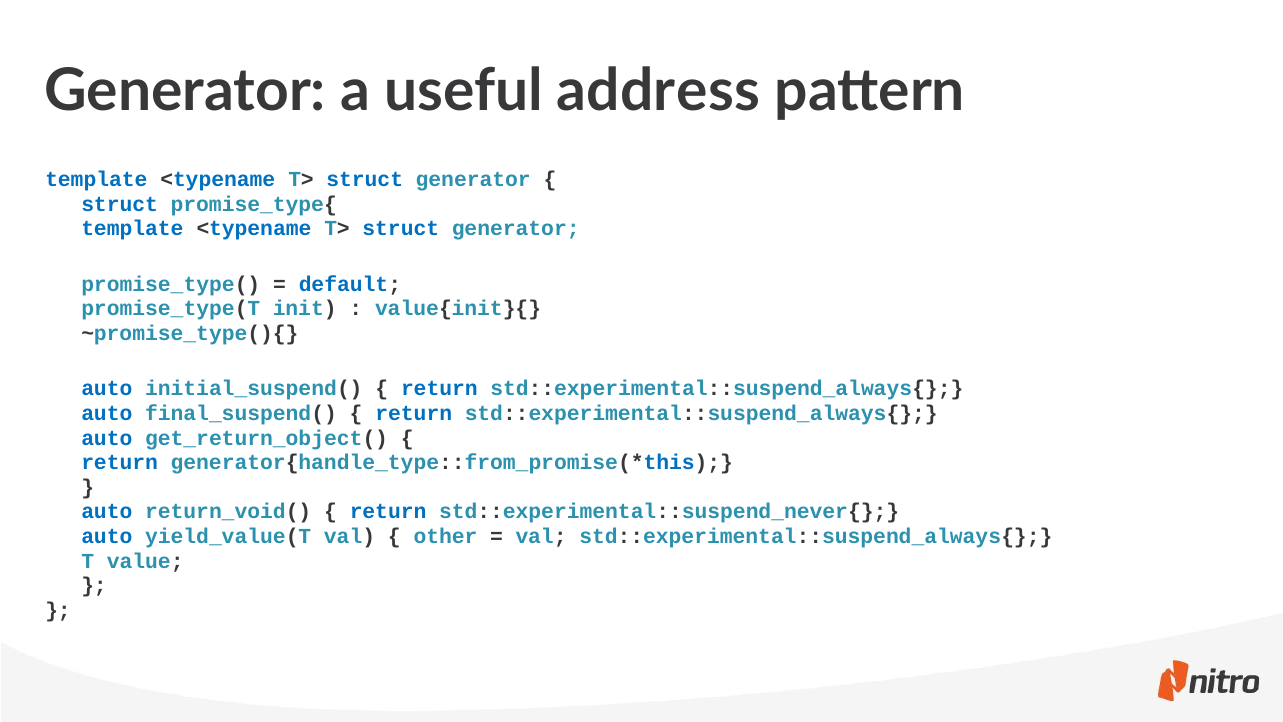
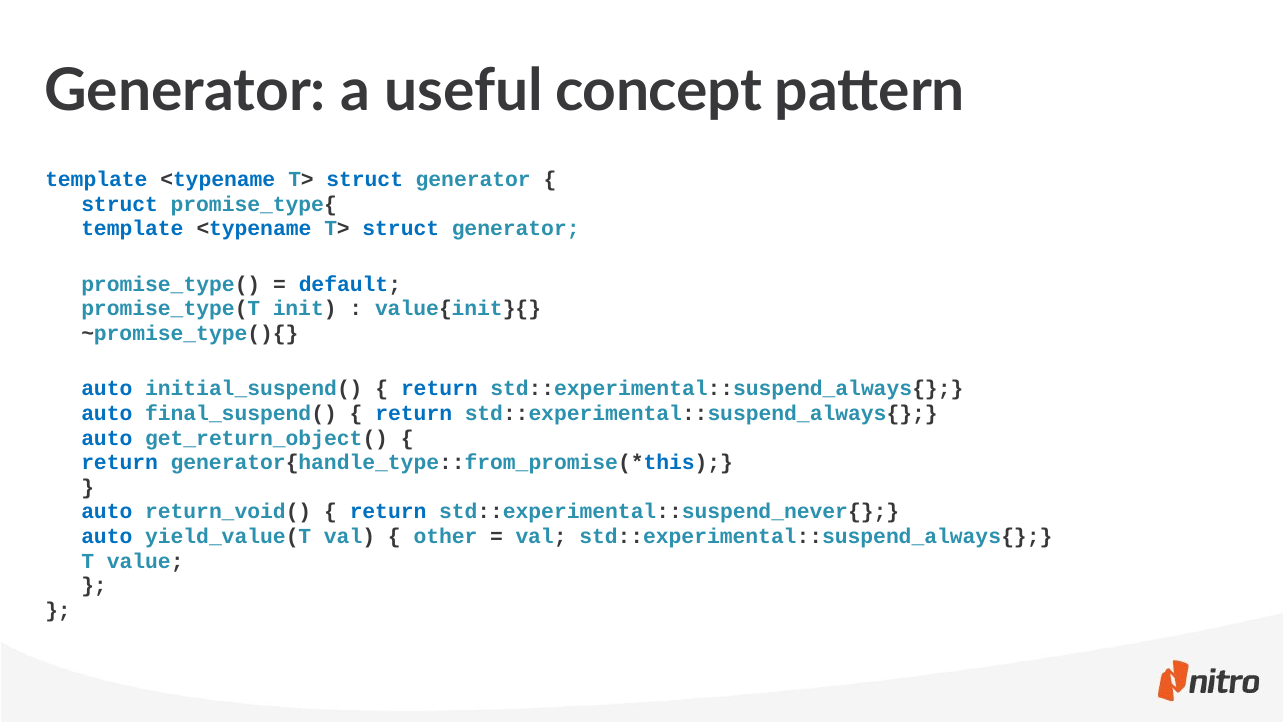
address: address -> concept
